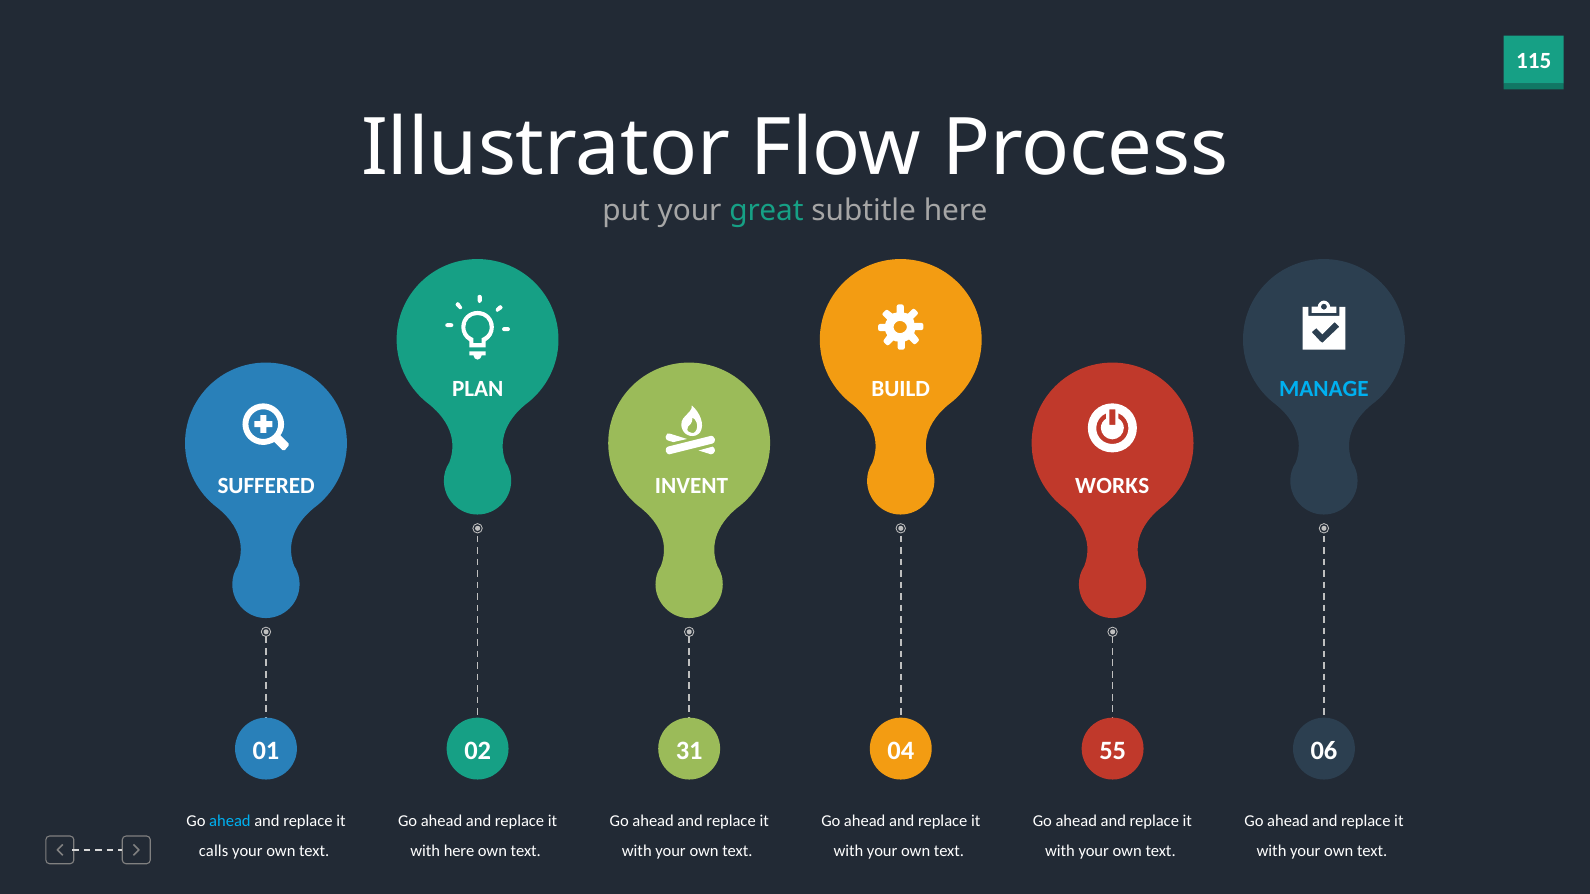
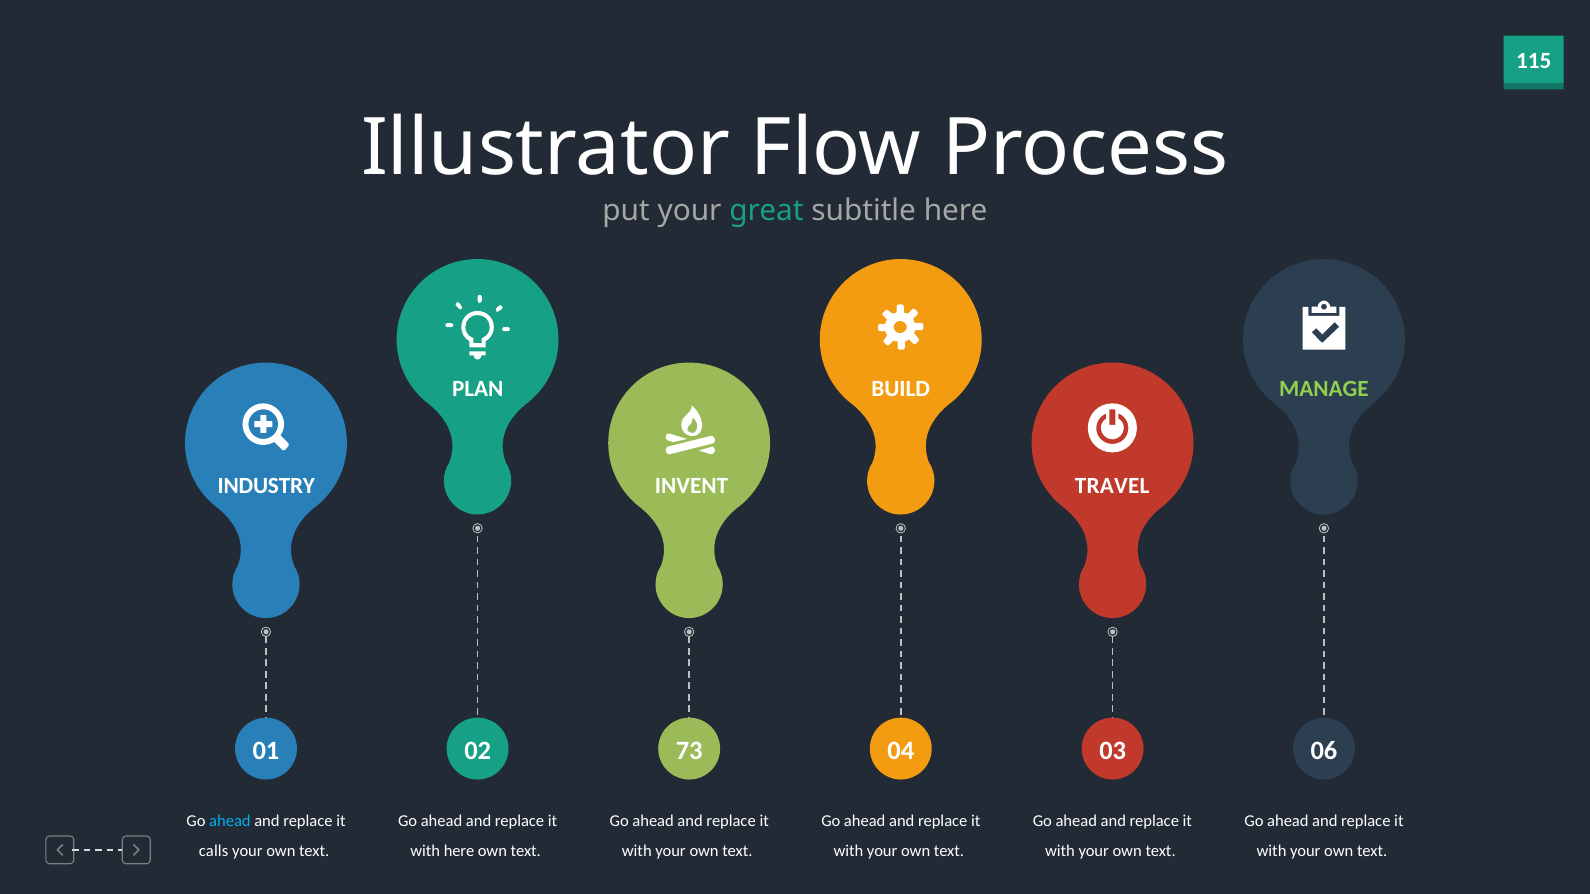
MANAGE colour: light blue -> light green
SUFFERED: SUFFERED -> INDUSTRY
WORKS: WORKS -> TRAVEL
31: 31 -> 73
55: 55 -> 03
